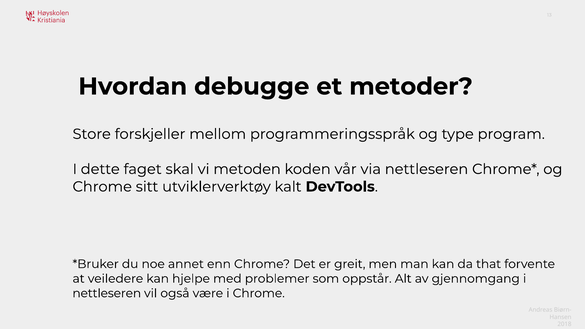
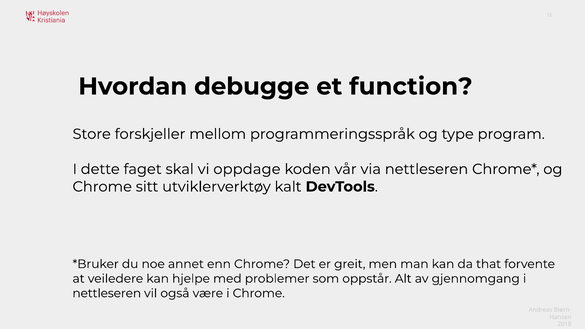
metoder: metoder -> function
metoden: metoden -> oppdage
